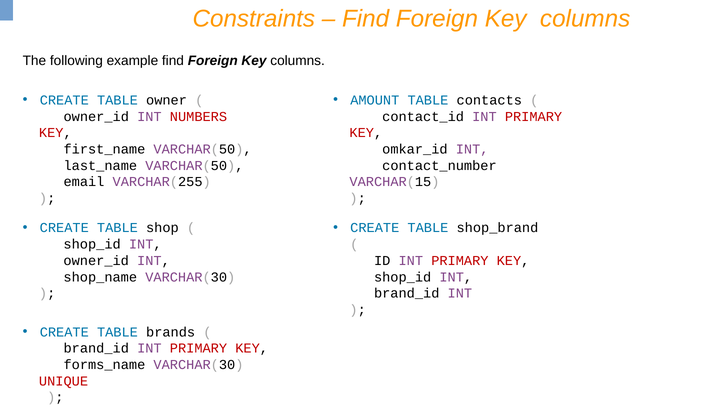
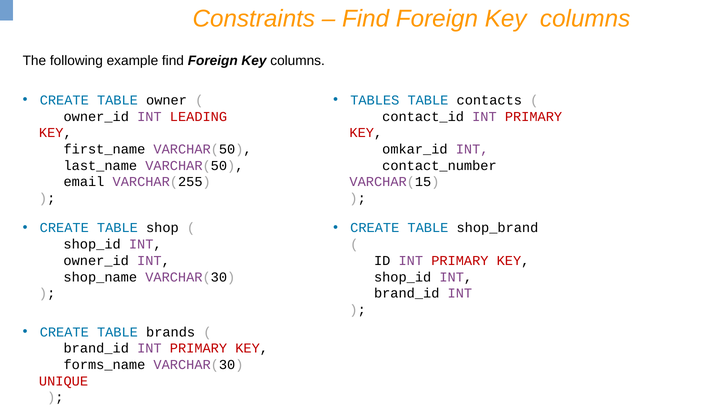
AMOUNT: AMOUNT -> TABLES
NUMBERS: NUMBERS -> LEADING
